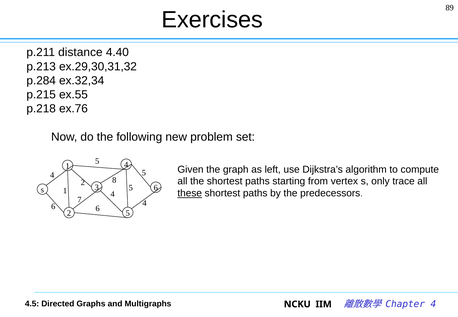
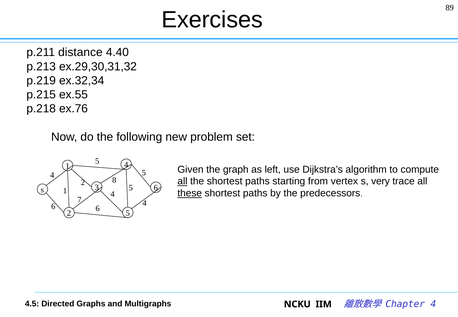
p.284: p.284 -> p.219
all at (182, 181) underline: none -> present
only: only -> very
